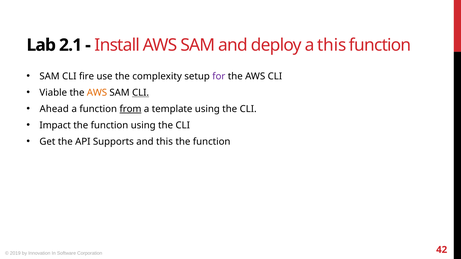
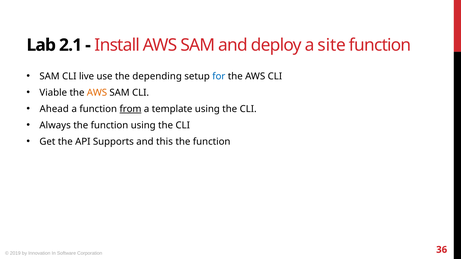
a this: this -> site
fire: fire -> live
complexity: complexity -> depending
for colour: purple -> blue
CLI at (141, 93) underline: present -> none
Impact: Impact -> Always
42: 42 -> 36
